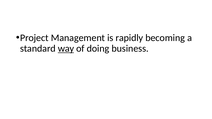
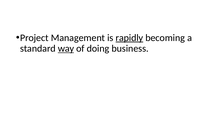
rapidly underline: none -> present
